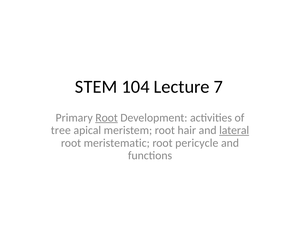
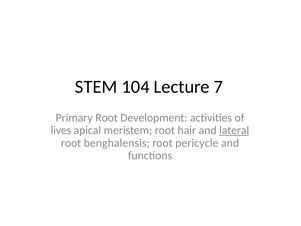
Root at (107, 118) underline: present -> none
tree: tree -> lives
meristematic: meristematic -> benghalensis
